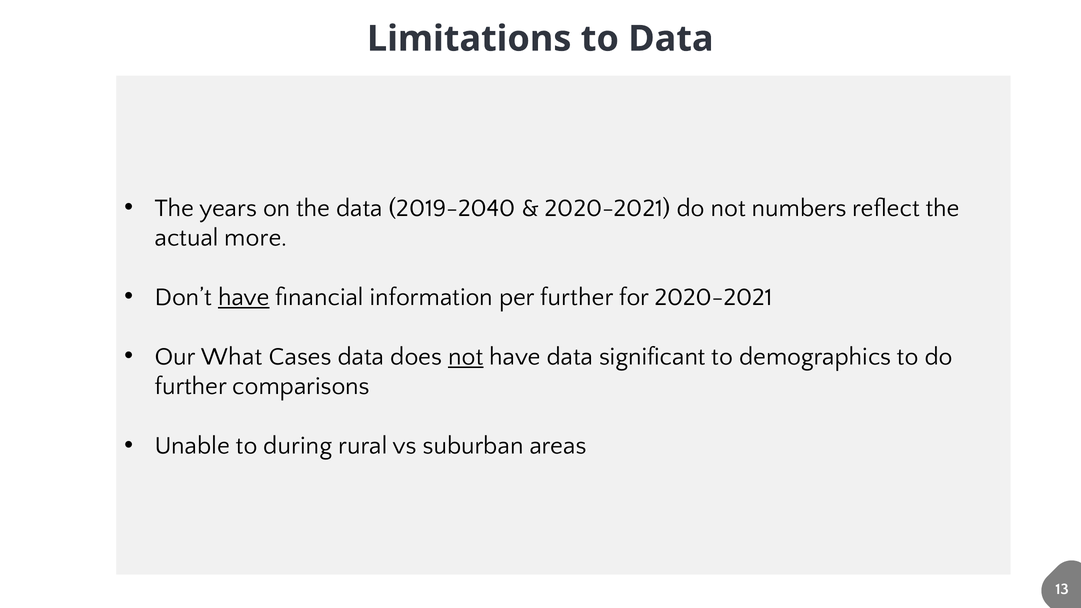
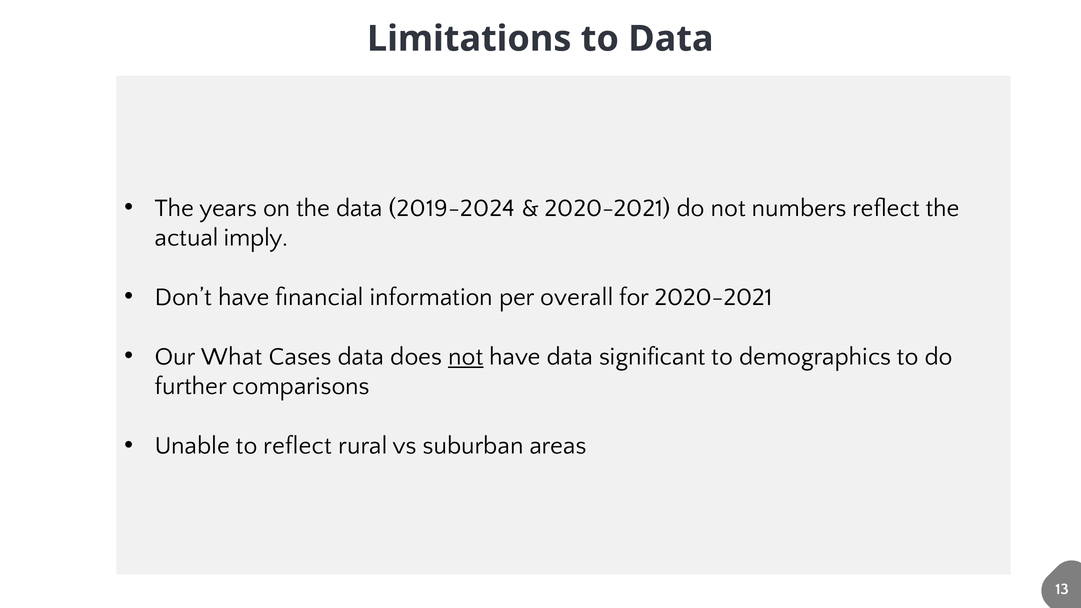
2019-2040: 2019-2040 -> 2019-2024
more: more -> imply
have at (244, 297) underline: present -> none
per further: further -> overall
to during: during -> reflect
